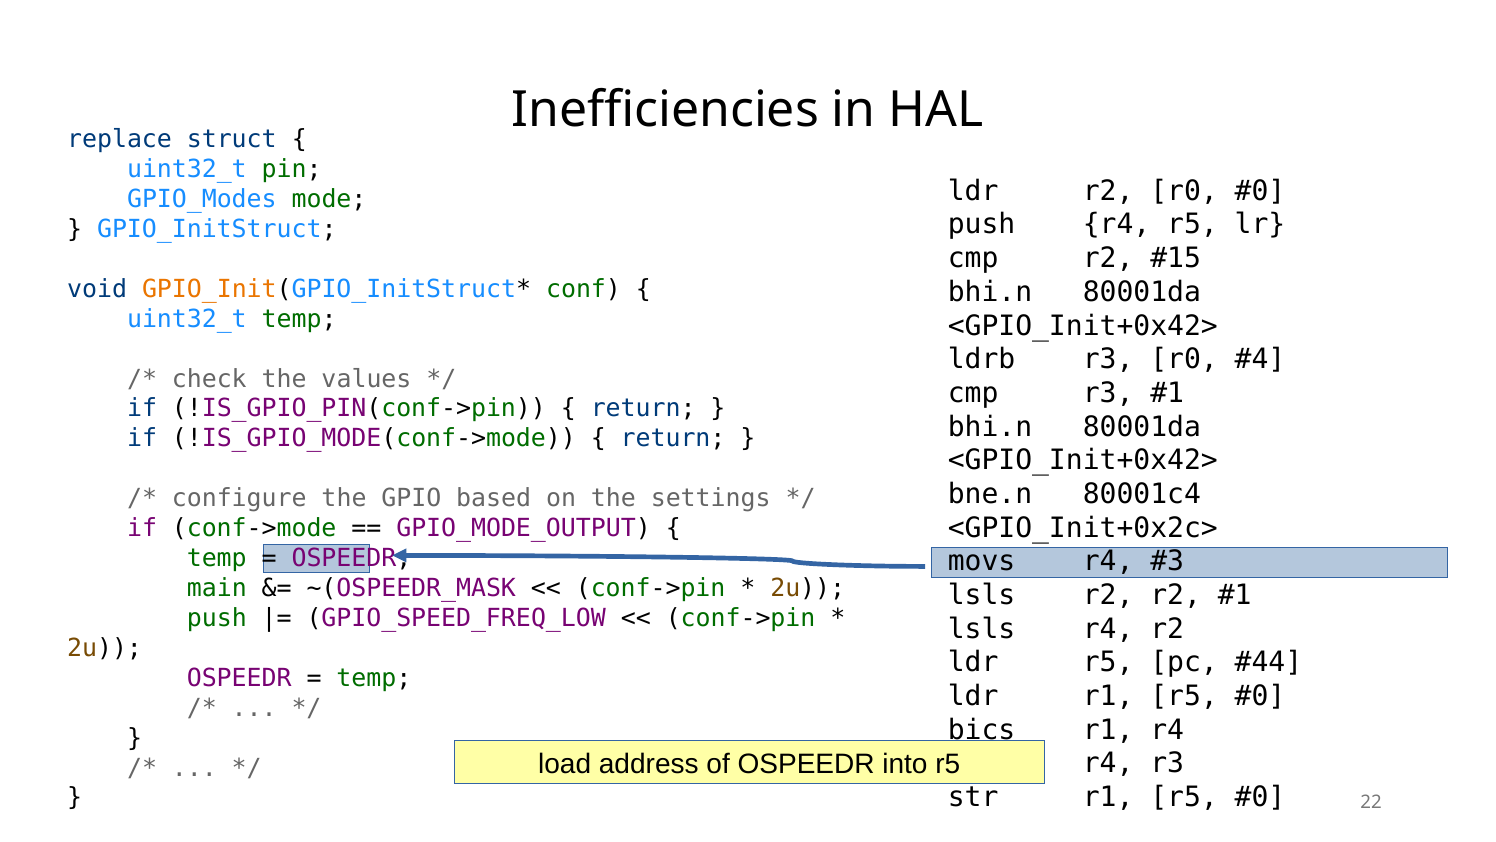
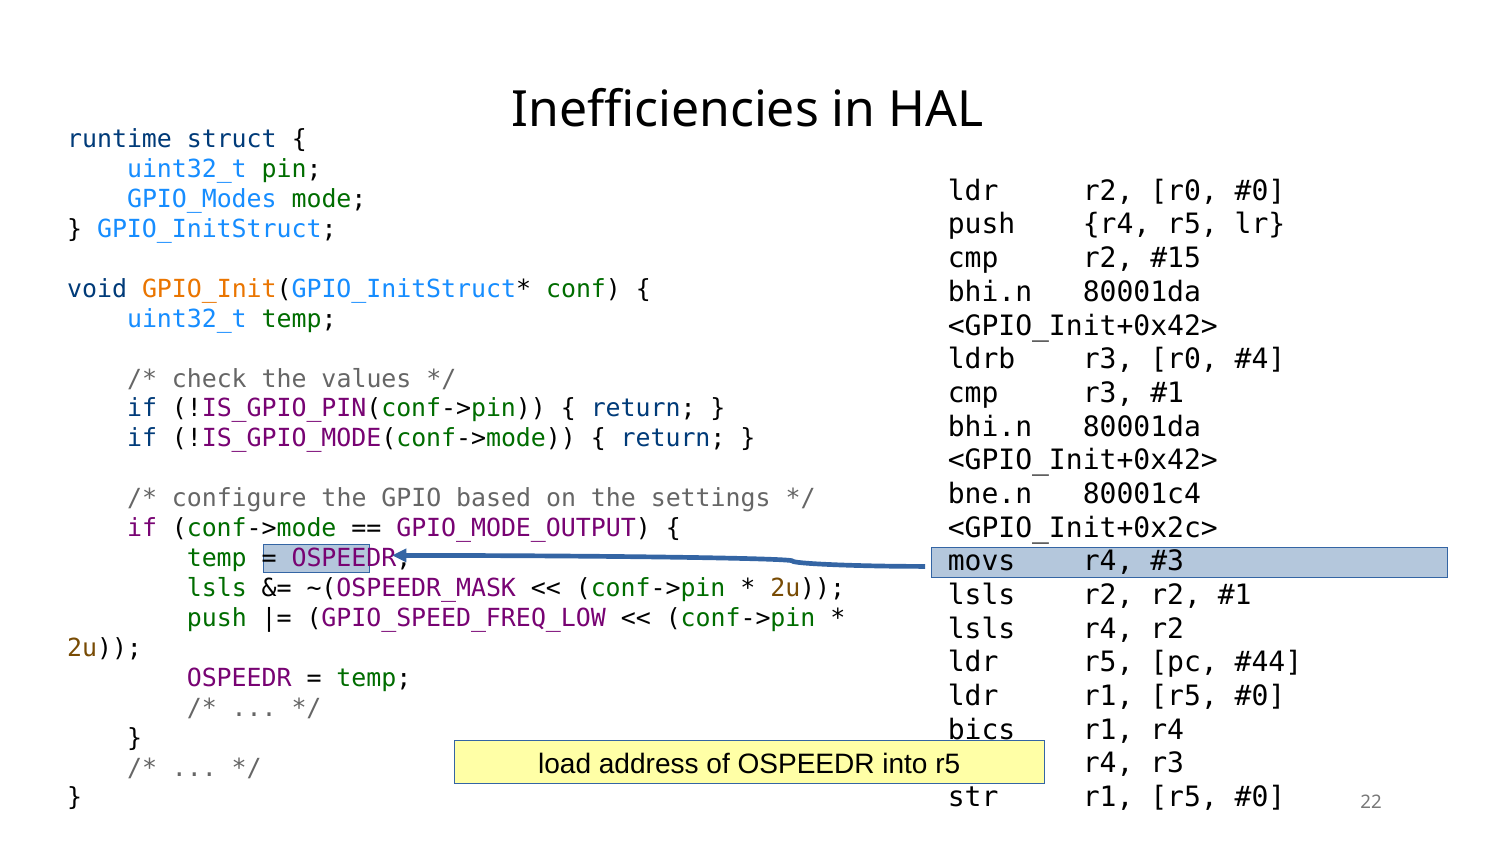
replace: replace -> runtime
main at (217, 588): main -> lsls
